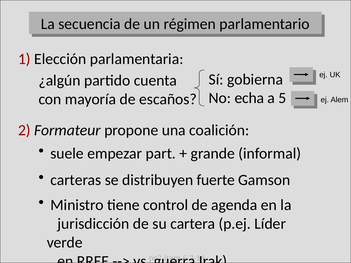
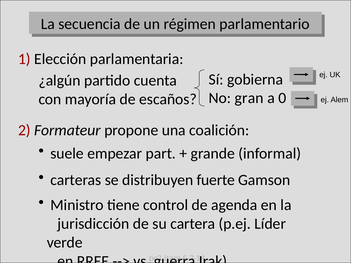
echa: echa -> gran
5: 5 -> 0
